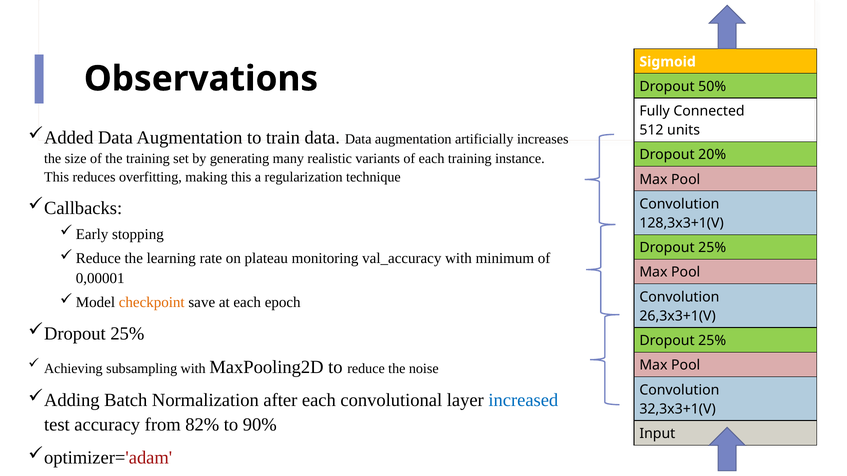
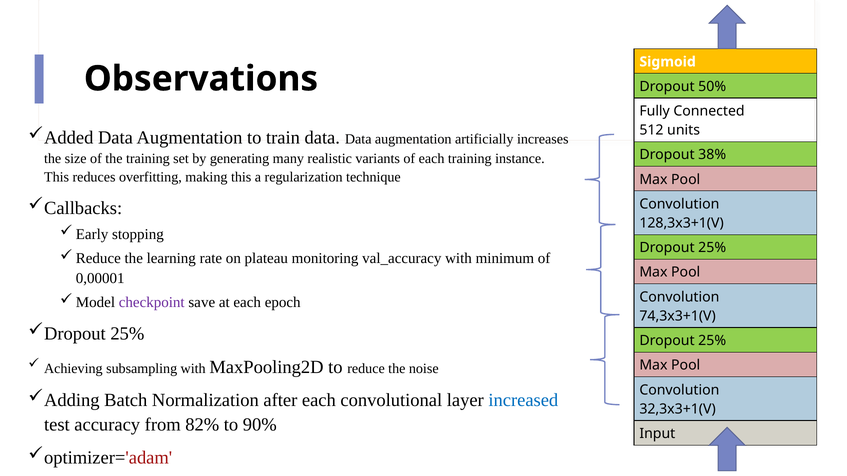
20%: 20% -> 38%
checkpoint colour: orange -> purple
26,3x3+1(V: 26,3x3+1(V -> 74,3x3+1(V
